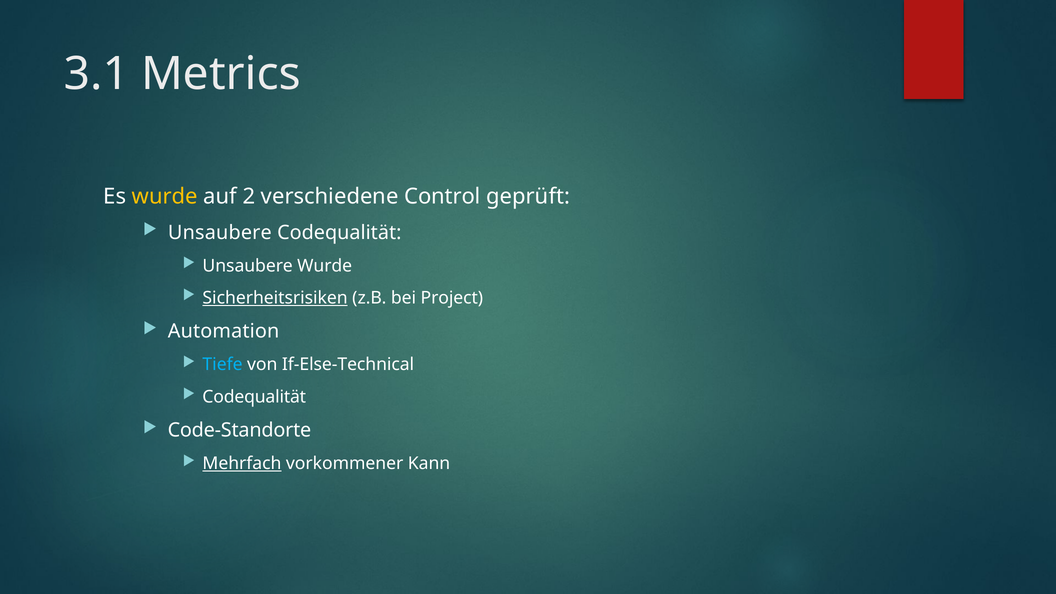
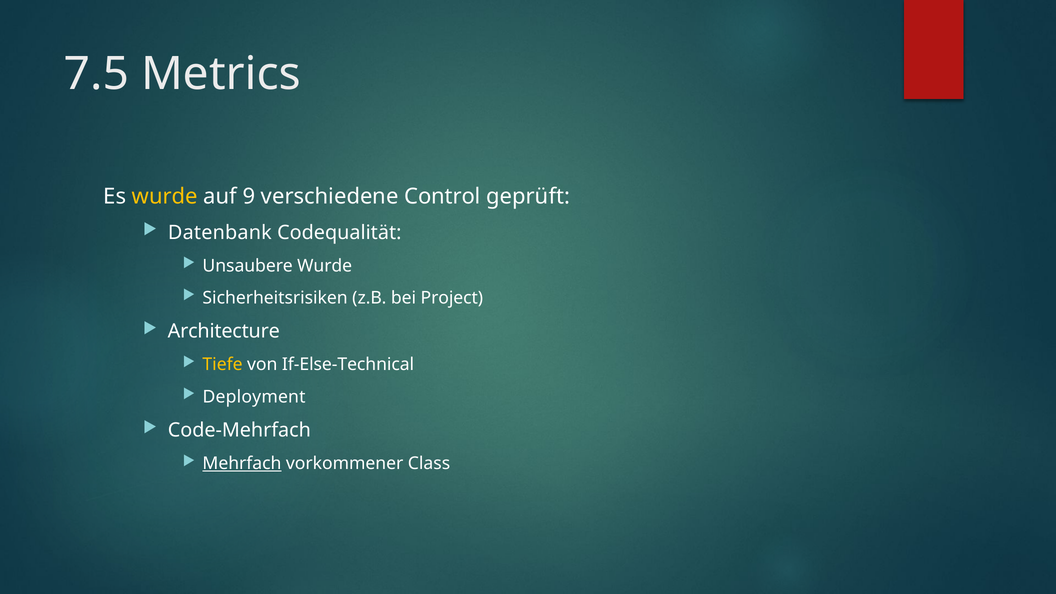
3.1: 3.1 -> 7.5
2: 2 -> 9
Unsaubere at (220, 232): Unsaubere -> Datenbank
Sicherheitsrisiken underline: present -> none
Automation: Automation -> Architecture
Tiefe colour: light blue -> yellow
Codequalität at (254, 397): Codequalität -> Deployment
Code-Standorte: Code-Standorte -> Code-Mehrfach
Kann: Kann -> Class
